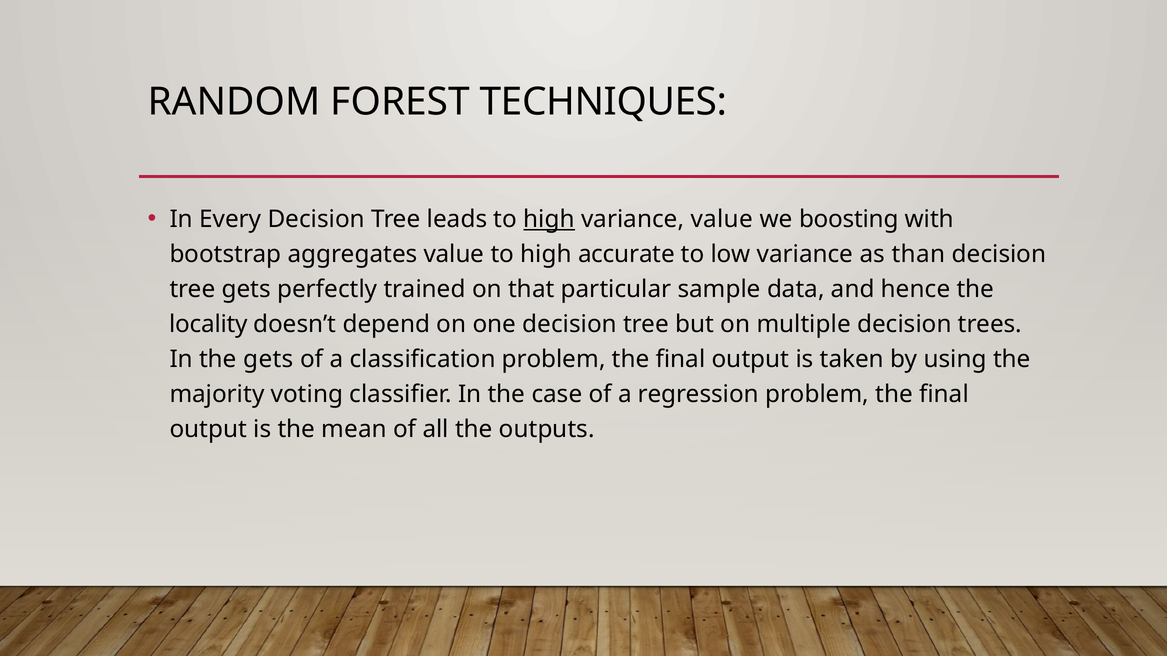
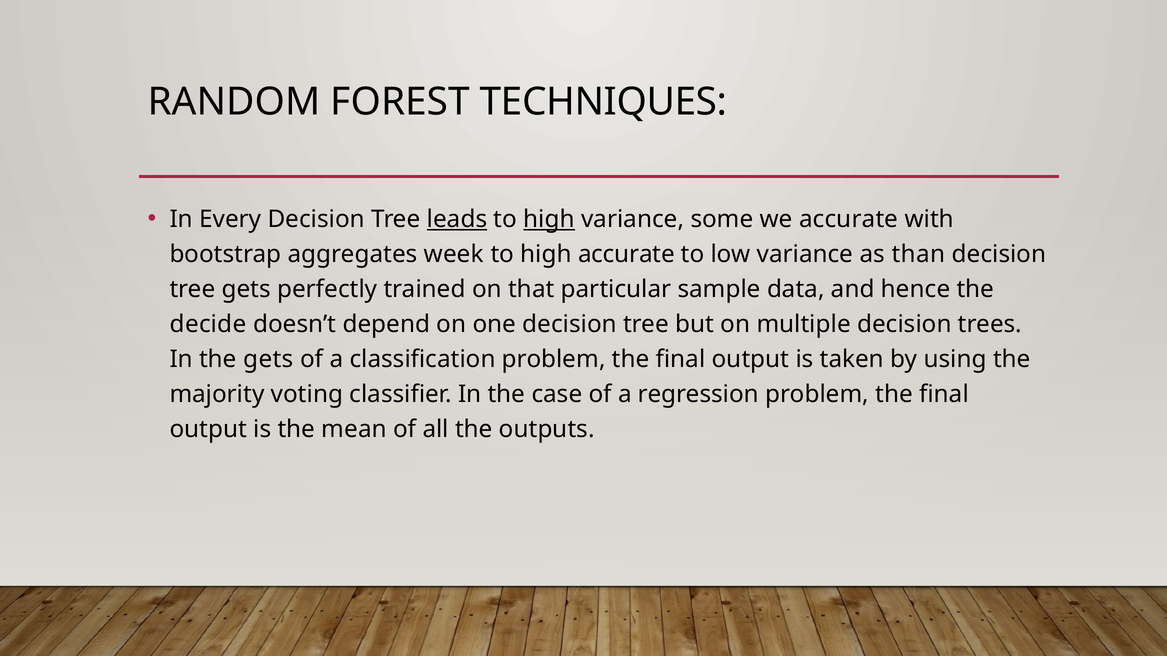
leads underline: none -> present
variance value: value -> some
we boosting: boosting -> accurate
aggregates value: value -> week
locality: locality -> decide
